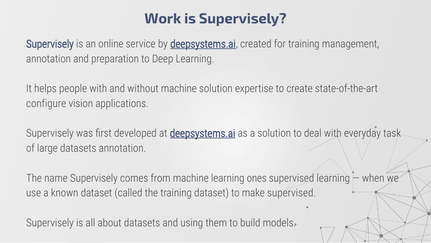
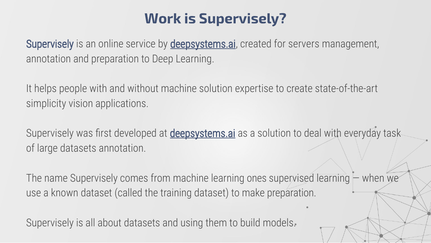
for training: training -> servers
configure: configure -> simplicity
make supervised: supervised -> preparation
